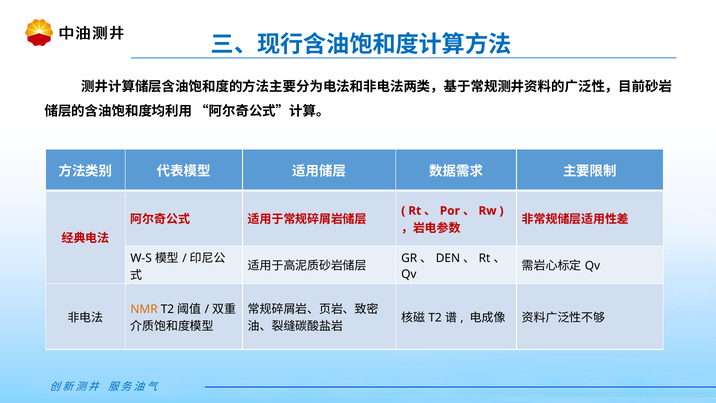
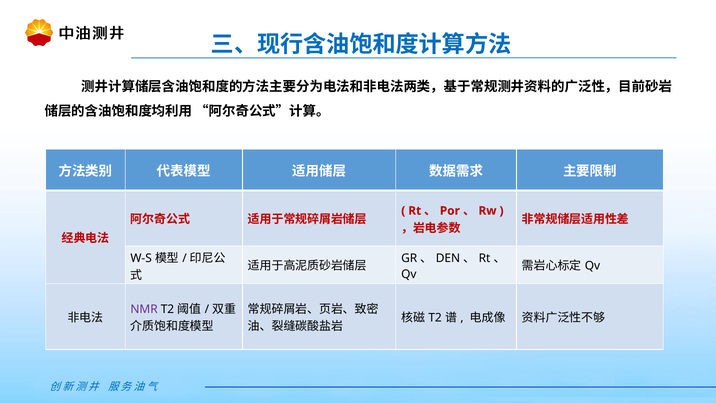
NMR colour: orange -> purple
